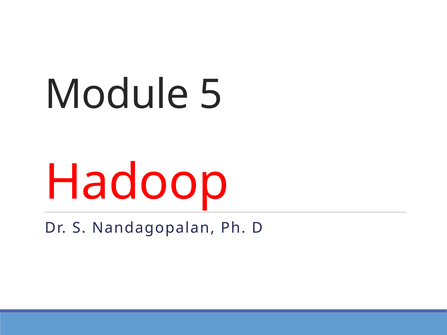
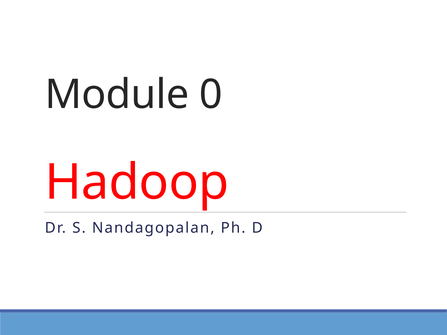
5: 5 -> 0
